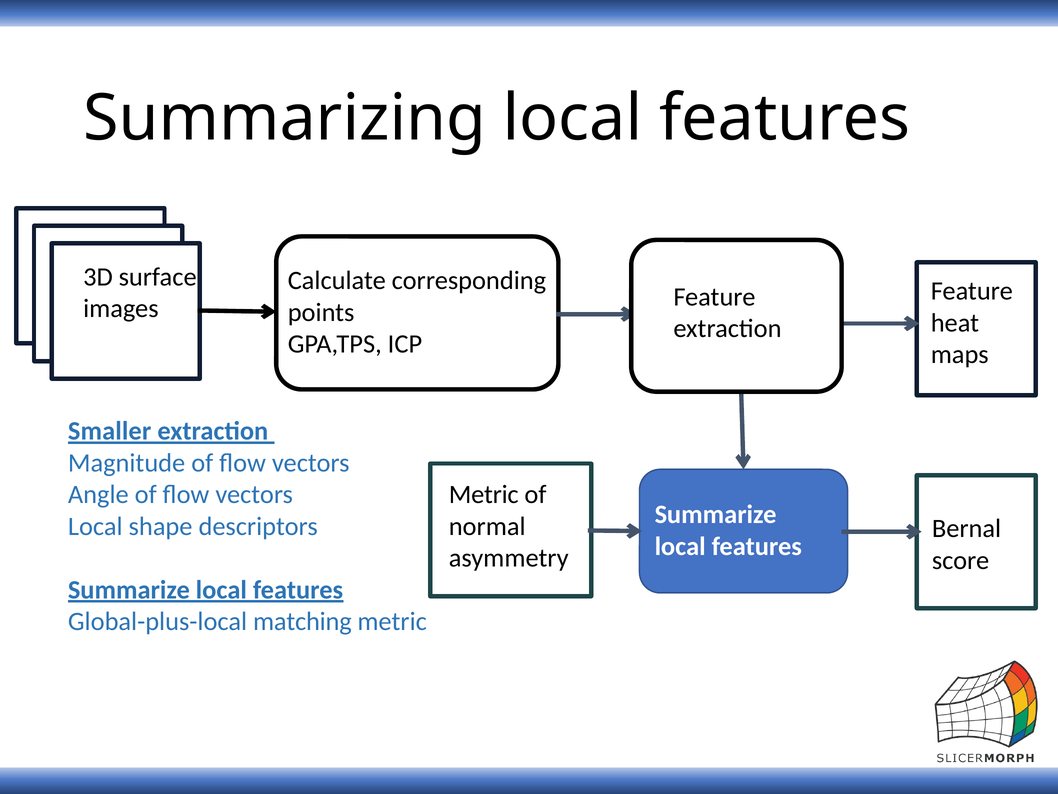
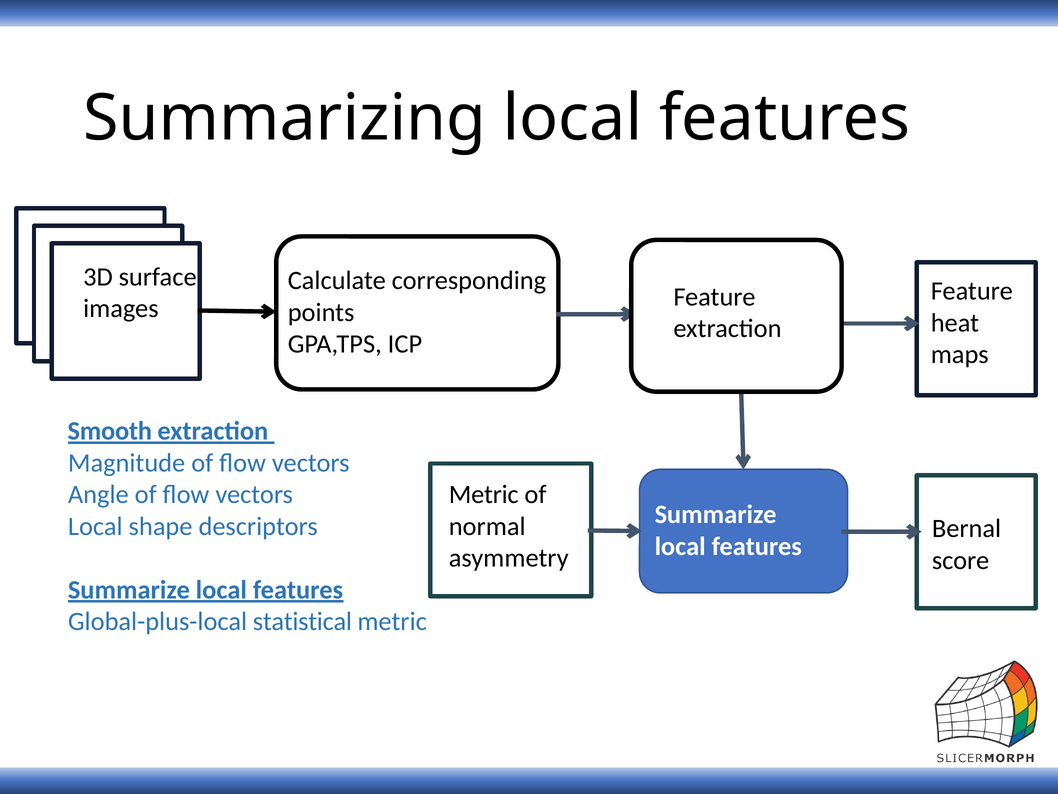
Smaller: Smaller -> Smooth
matching: matching -> statistical
